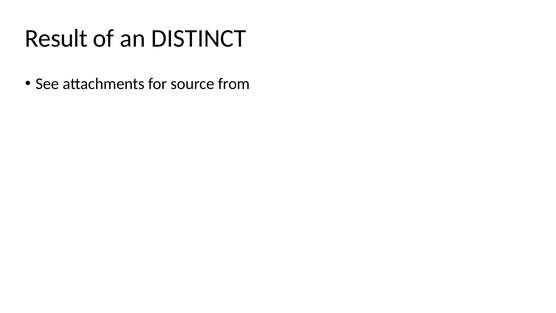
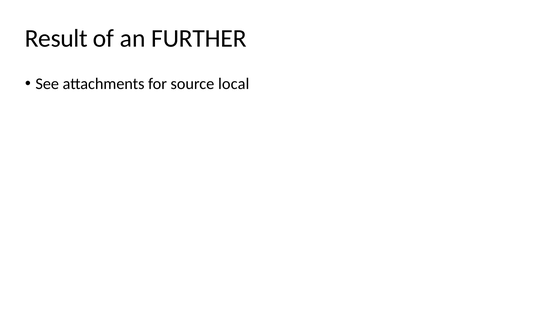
DISTINCT: DISTINCT -> FURTHER
from: from -> local
